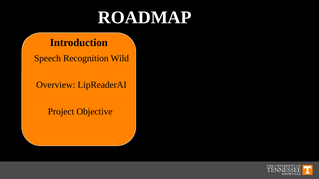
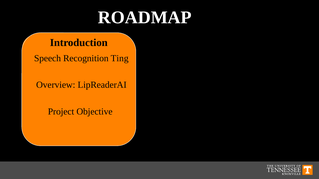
Wild: Wild -> Ting
